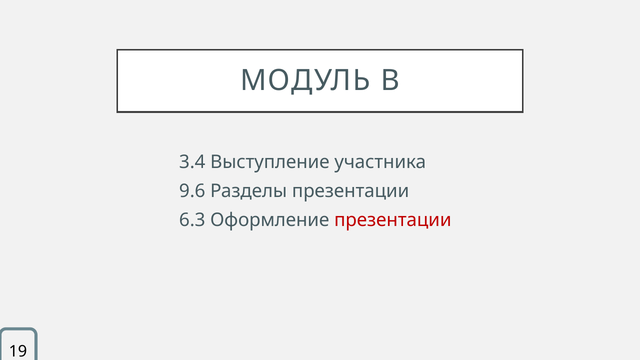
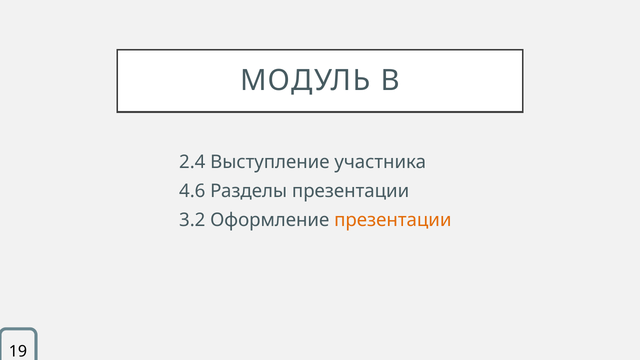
3.4: 3.4 -> 2.4
9.6: 9.6 -> 4.6
6.3: 6.3 -> 3.2
презентации at (393, 220) colour: red -> orange
